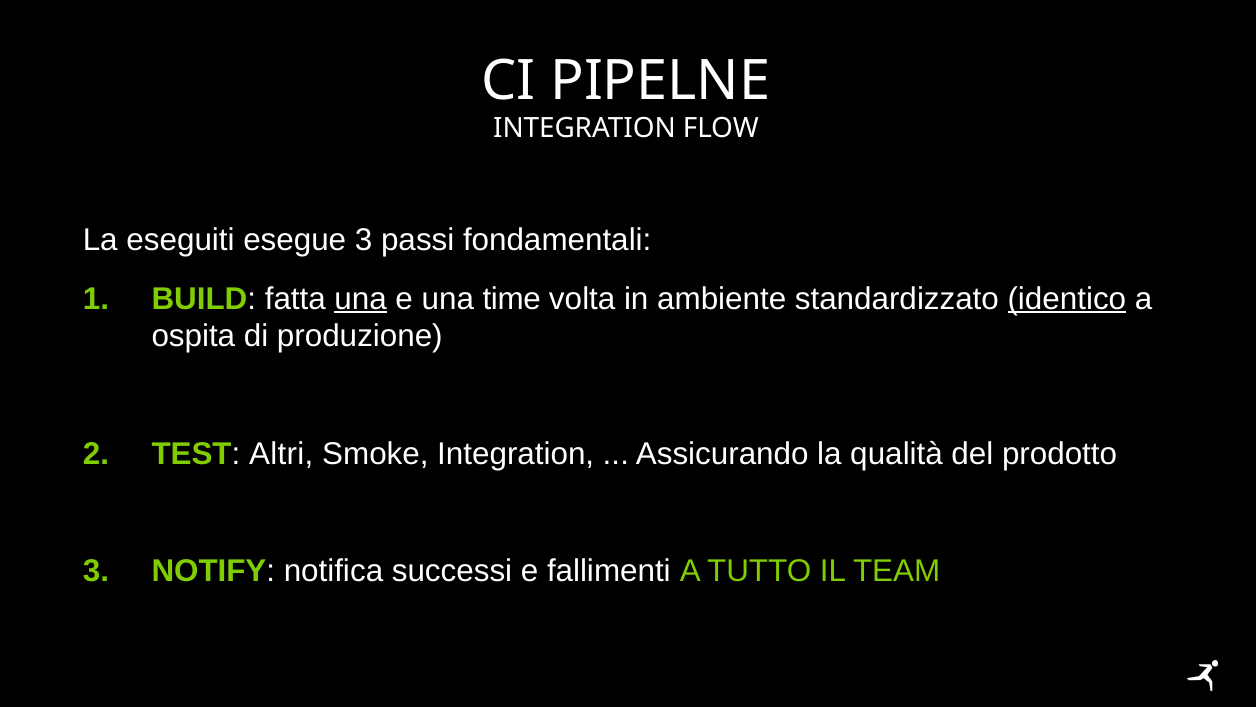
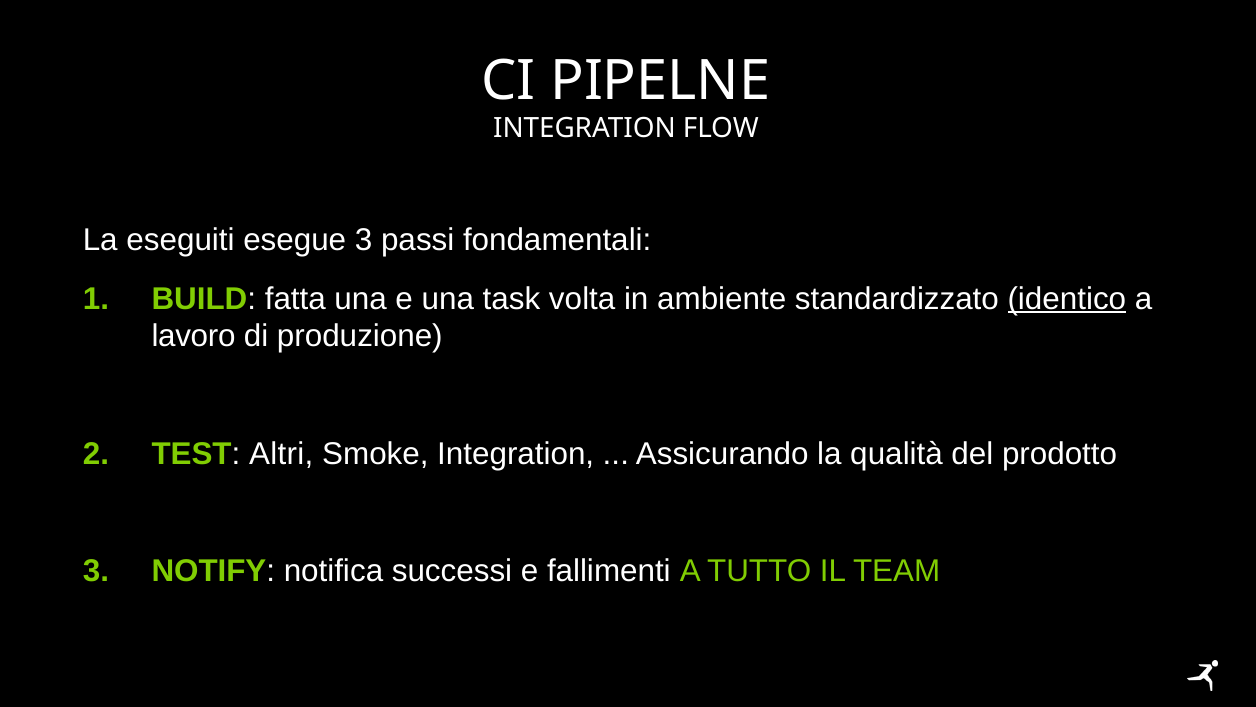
una at (361, 299) underline: present -> none
time: time -> task
ospita: ospita -> lavoro
